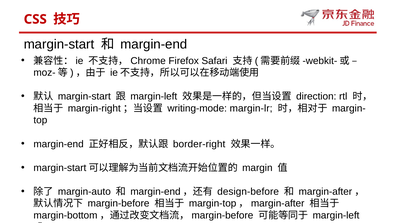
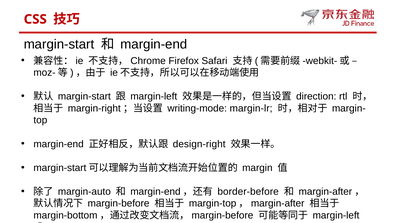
border-right: border-right -> design-right
design-before: design-before -> border-before
